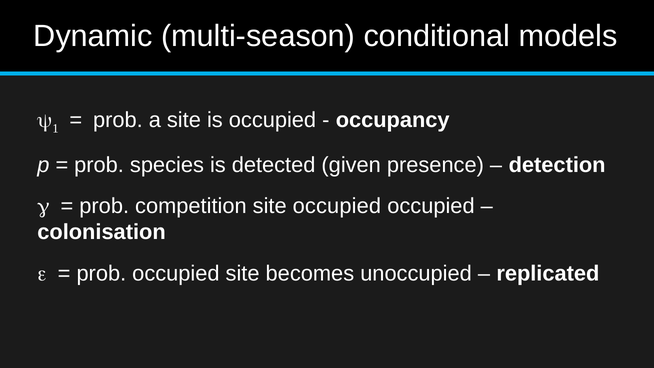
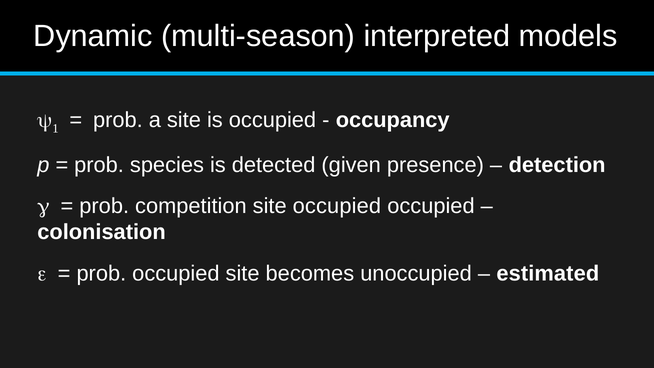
conditional: conditional -> interpreted
replicated: replicated -> estimated
